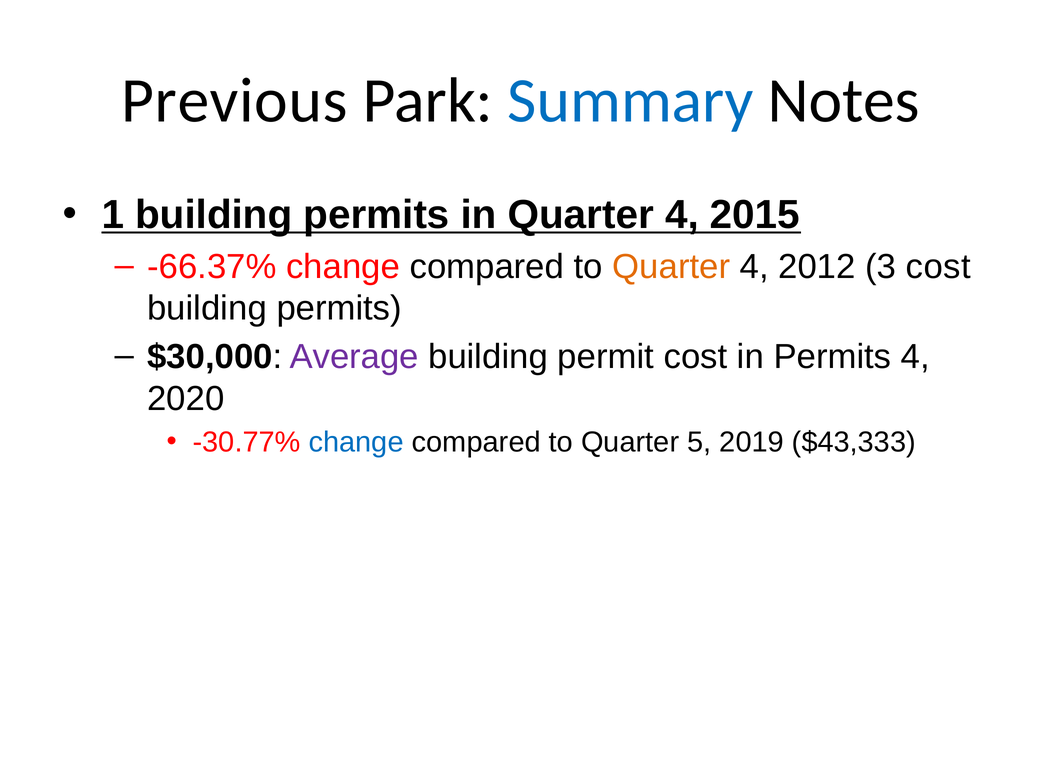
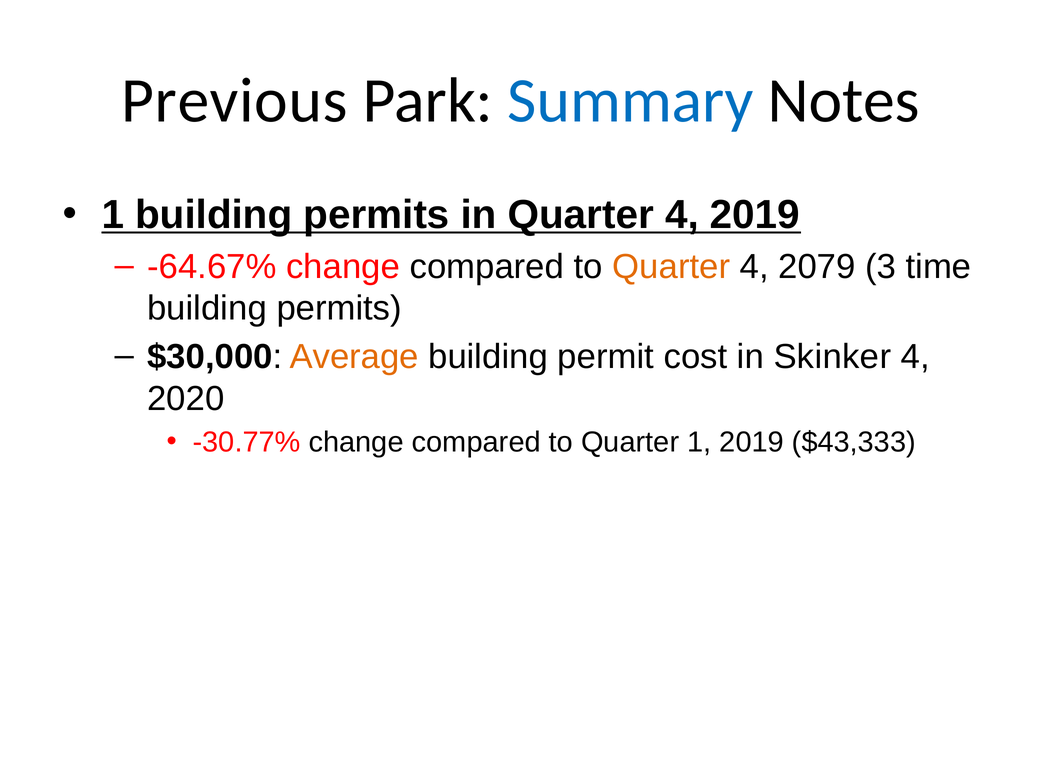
4 2015: 2015 -> 2019
-66.37%: -66.37% -> -64.67%
2012: 2012 -> 2079
3 cost: cost -> time
Average colour: purple -> orange
in Permits: Permits -> Skinker
change at (356, 442) colour: blue -> black
Quarter 5: 5 -> 1
